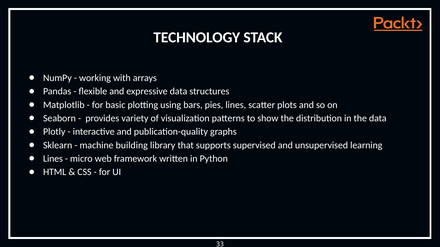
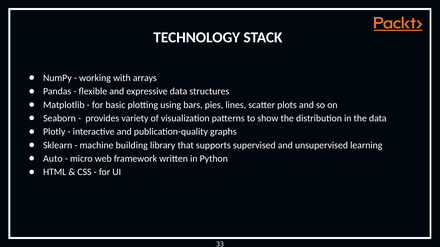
Lines at (53, 159): Lines -> Auto
